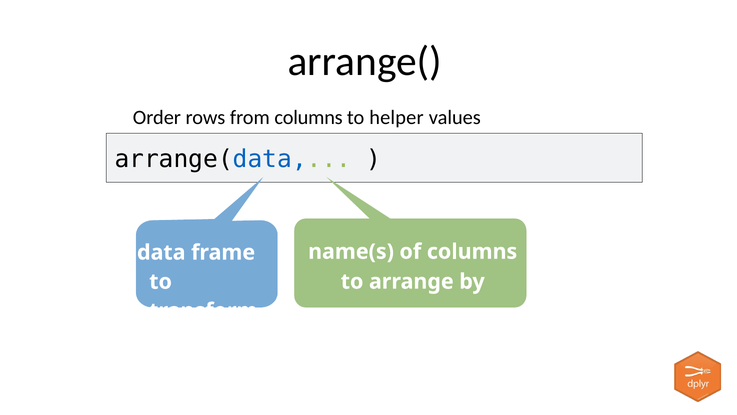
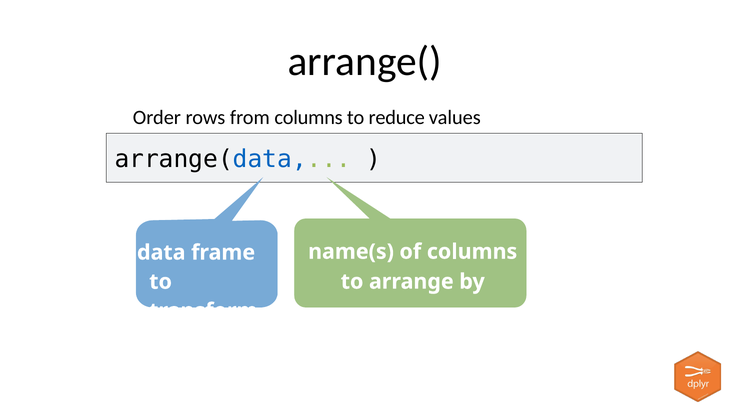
helper: helper -> reduce
